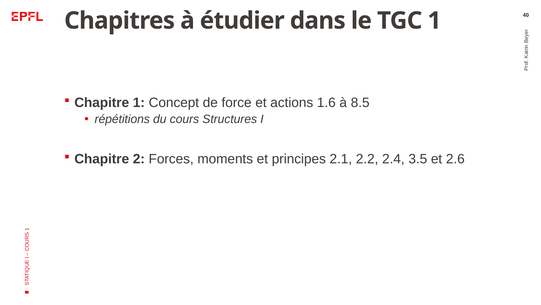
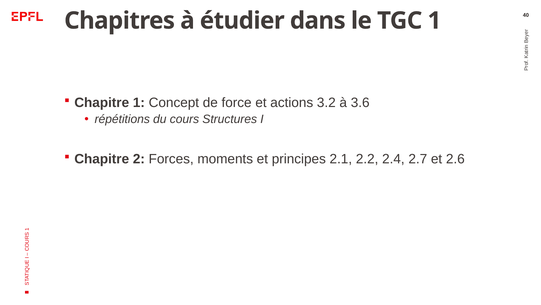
1.6: 1.6 -> 3.2
8.5: 8.5 -> 3.6
3.5: 3.5 -> 2.7
